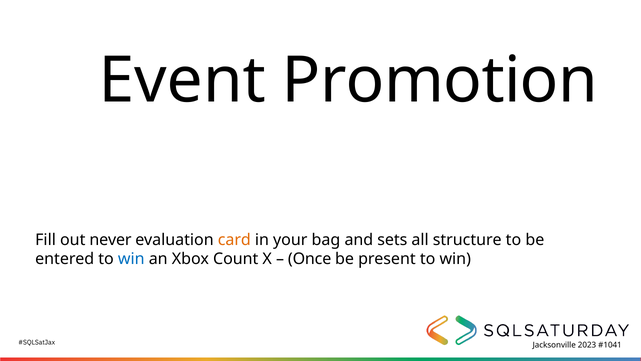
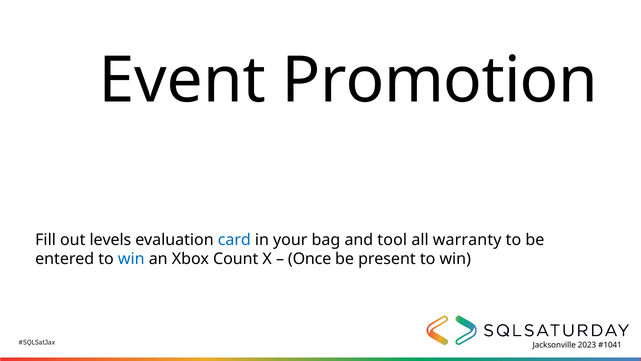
never: never -> levels
card colour: orange -> blue
sets: sets -> tool
structure: structure -> warranty
